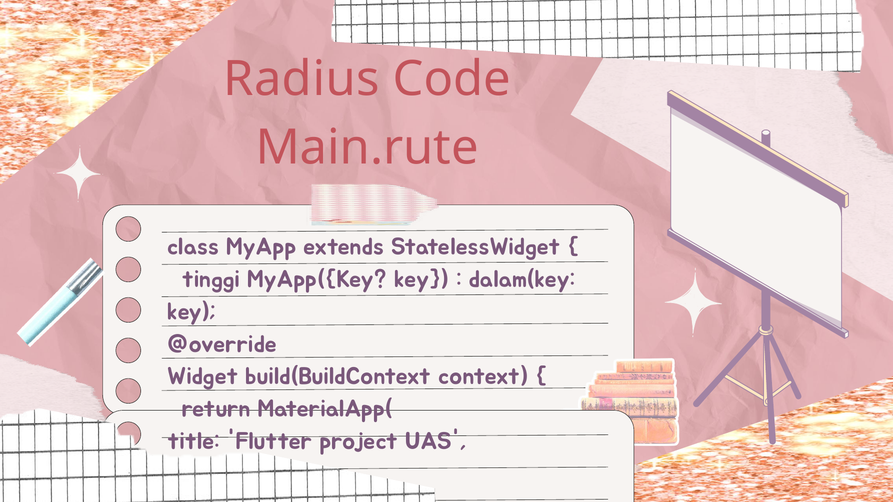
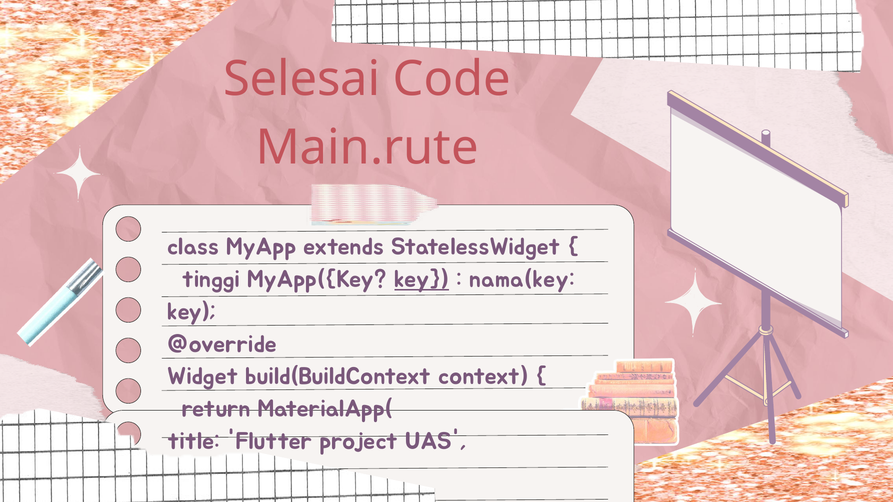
Radius: Radius -> Selesai
key at (422, 280) underline: none -> present
dalam(key: dalam(key -> nama(key
